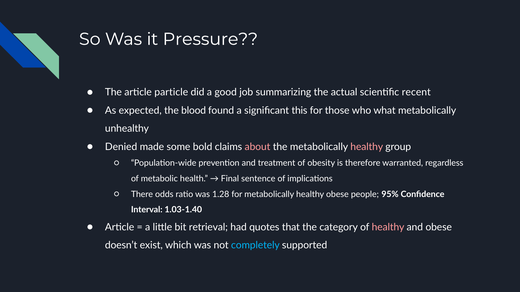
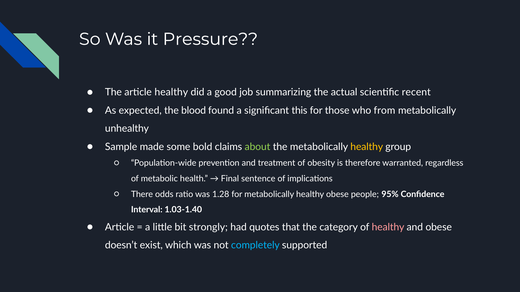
article particle: particle -> healthy
what: what -> from
Denied: Denied -> Sample
about colour: pink -> light green
healthy at (367, 147) colour: pink -> yellow
retrieval: retrieval -> strongly
